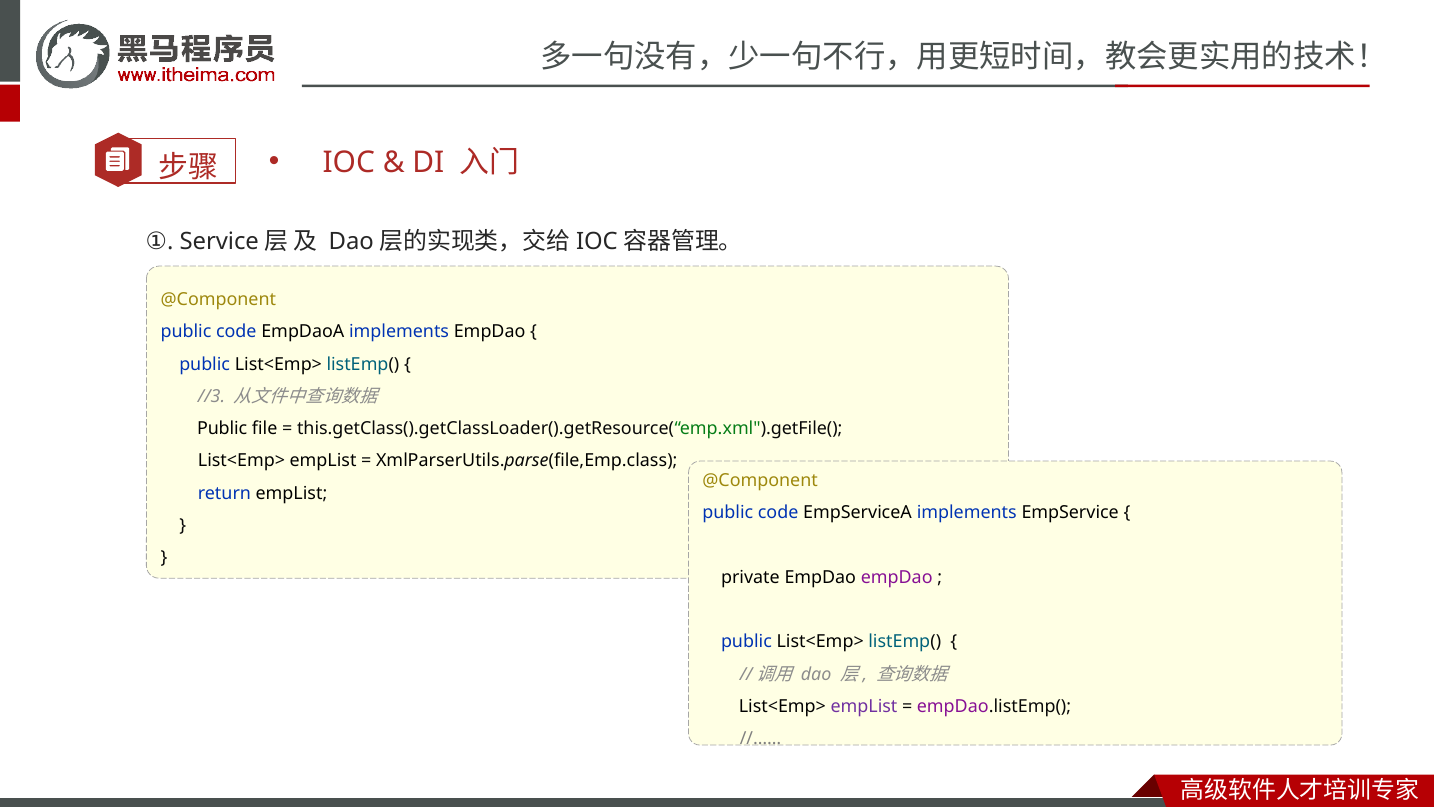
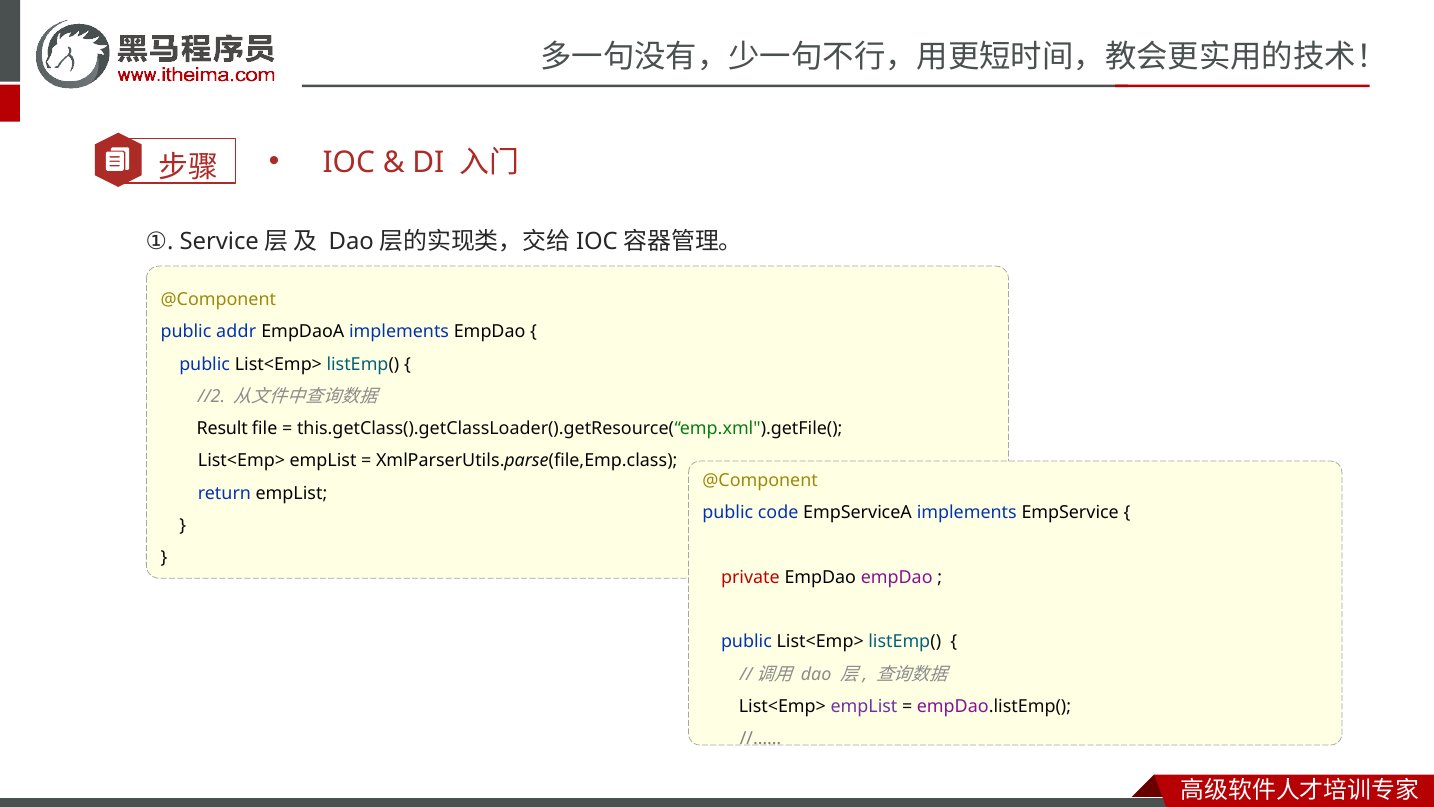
code at (236, 332): code -> addr
//3: //3 -> //2
Public at (222, 429): Public -> Result
private colour: black -> red
